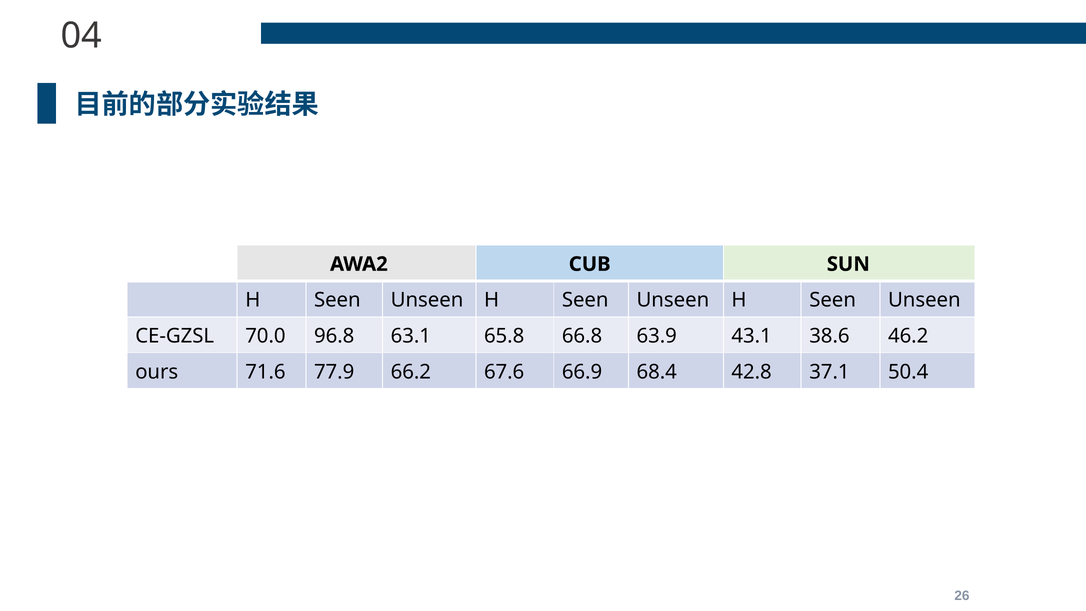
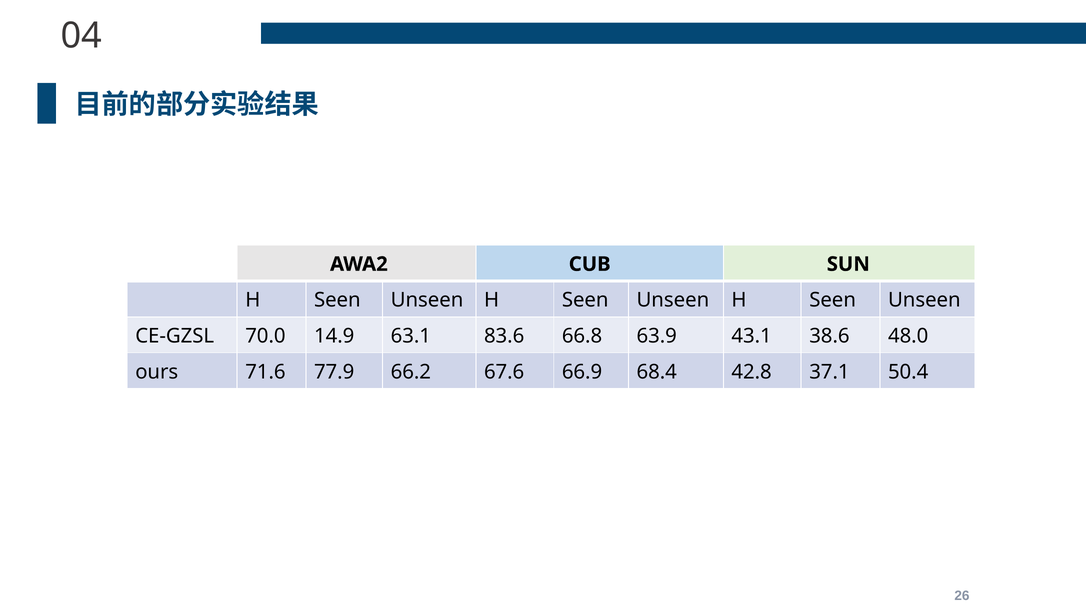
96.8: 96.8 -> 14.9
65.8: 65.8 -> 83.6
46.2: 46.2 -> 48.0
